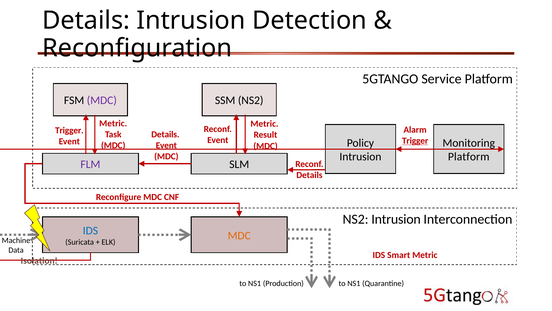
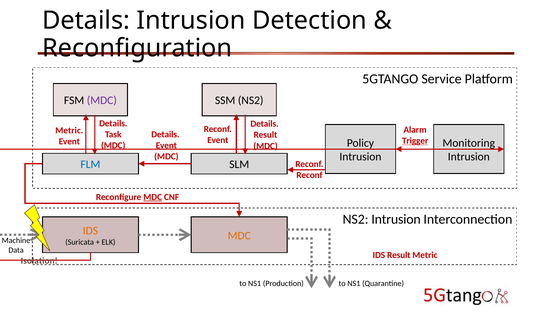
Metric at (113, 123): Metric -> Details
Metric at (264, 124): Metric -> Details
Trigger at (69, 130): Trigger -> Metric
Platform at (469, 157): Platform -> Intrusion
FLM colour: purple -> blue
Details at (309, 175): Details -> Reconf
MDC at (153, 197) underline: none -> present
IDS at (90, 230) colour: blue -> orange
IDS Smart: Smart -> Result
